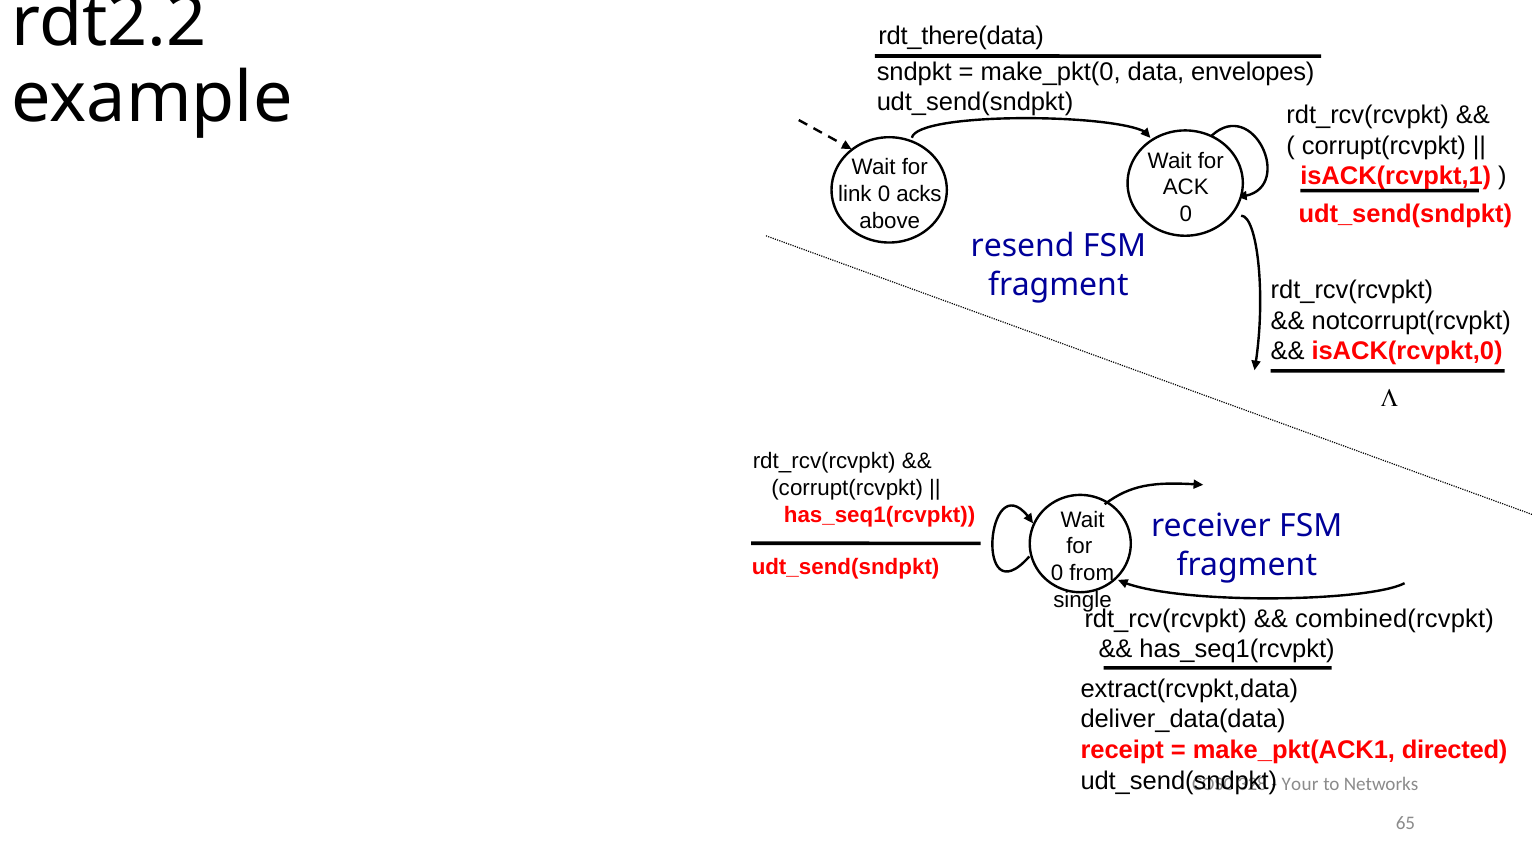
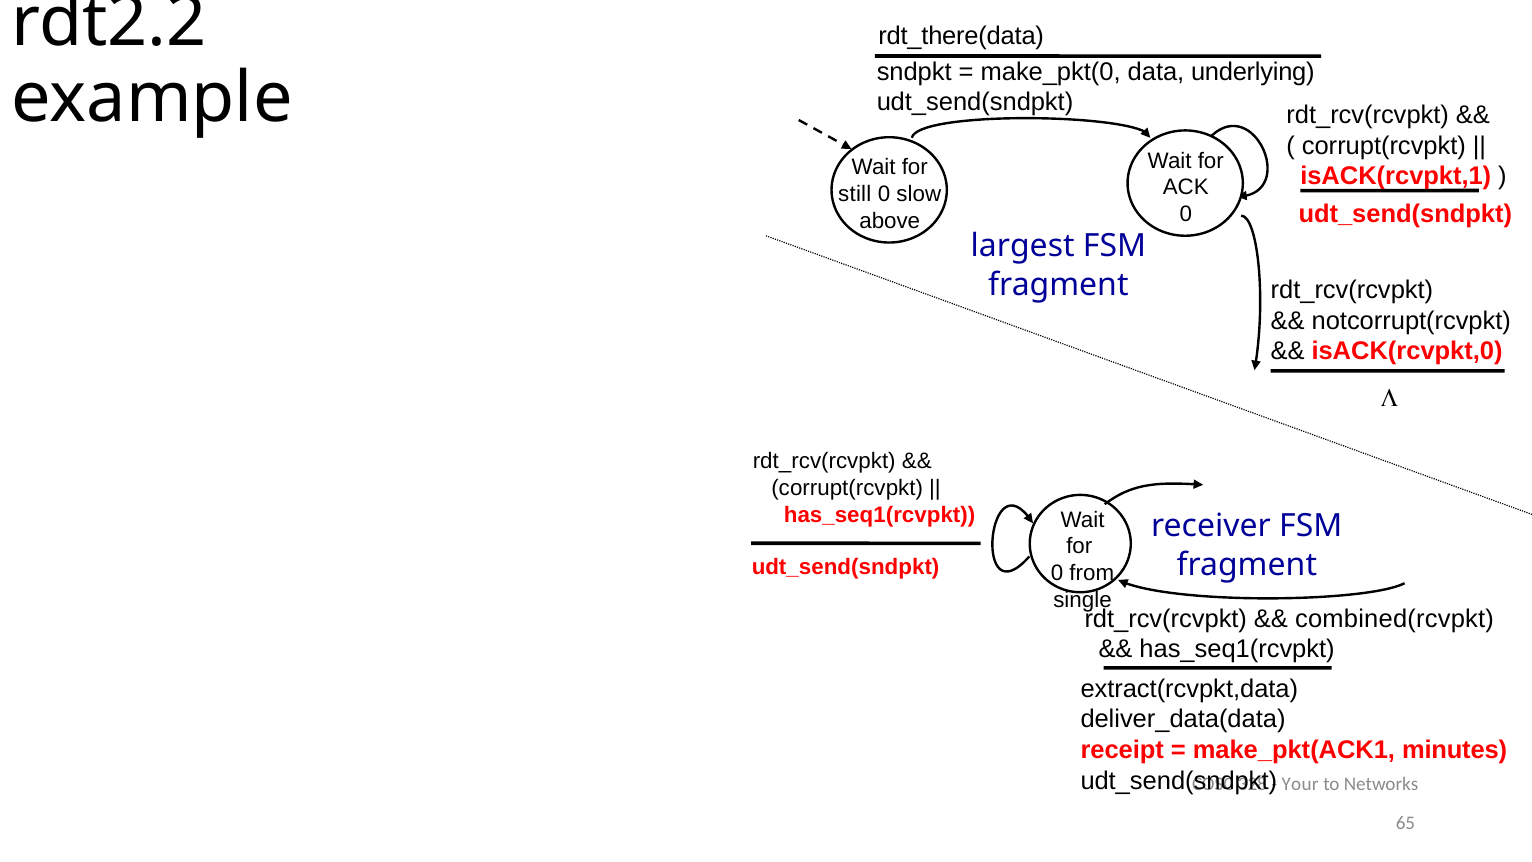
envelopes: envelopes -> underlying
link: link -> still
acks: acks -> slow
resend: resend -> largest
directed: directed -> minutes
